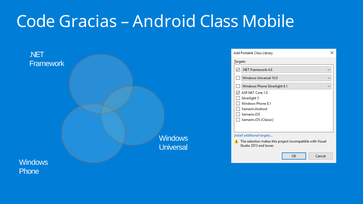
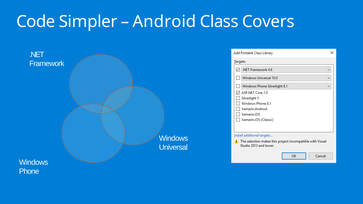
Gracias: Gracias -> Simpler
Mobile: Mobile -> Covers
